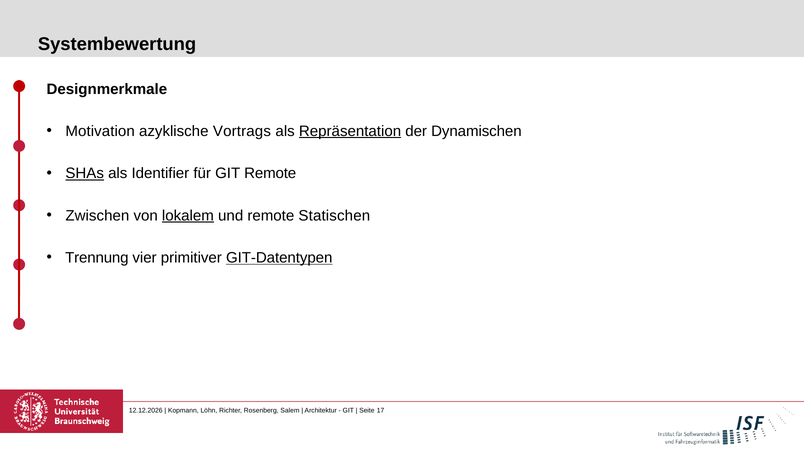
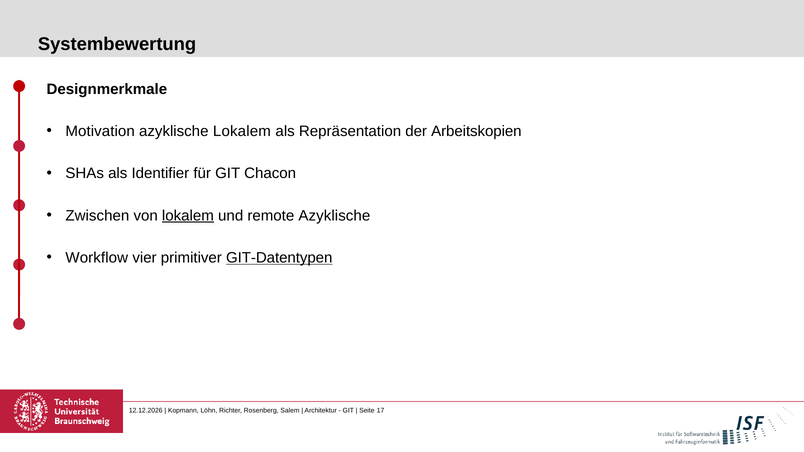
azyklische Vortrags: Vortrags -> Lokalem
Repräsentation underline: present -> none
Dynamischen: Dynamischen -> Arbeitskopien
SHAs underline: present -> none
GIT Remote: Remote -> Chacon
remote Statischen: Statischen -> Azyklische
Trennung: Trennung -> Workflow
